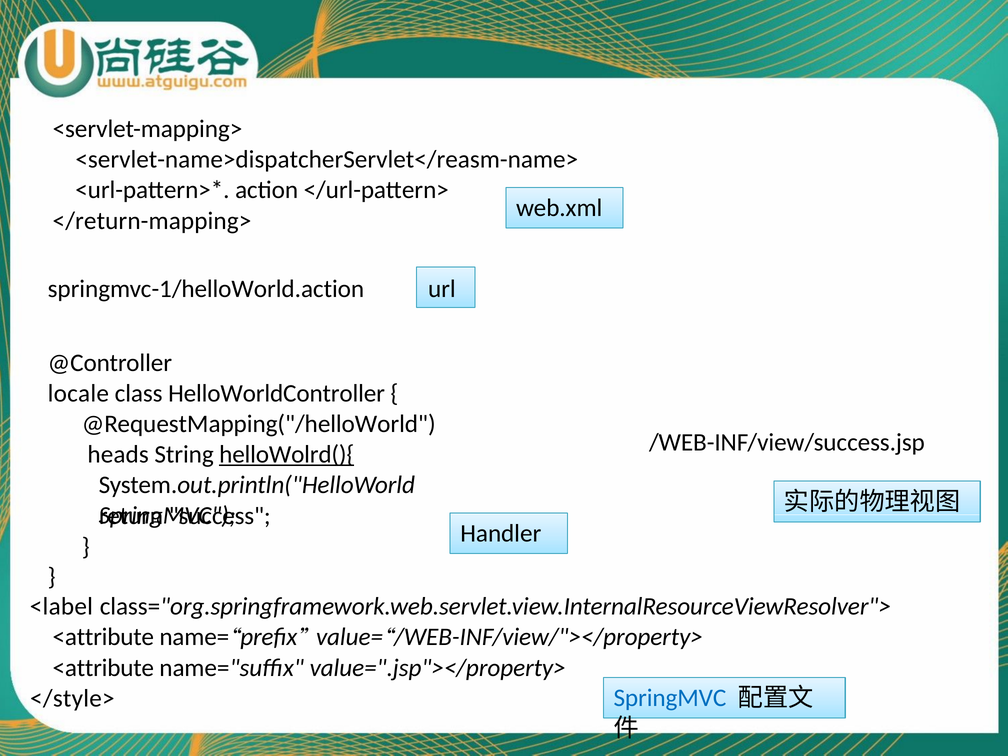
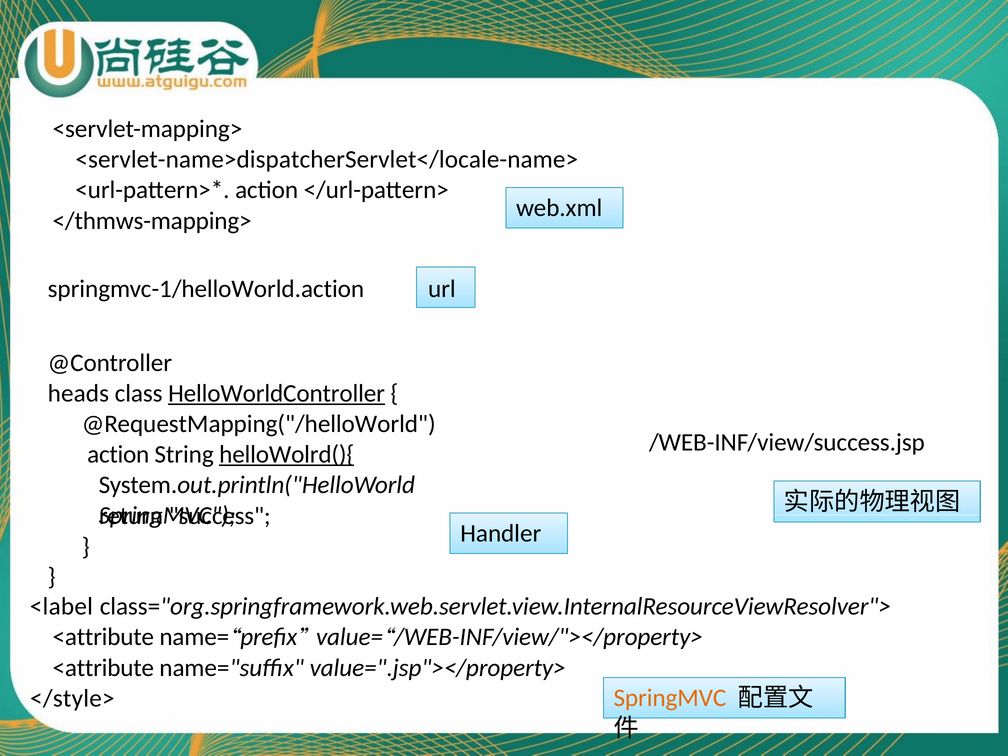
<servlet-name>dispatcherServlet</reasm-name>: <servlet-name>dispatcherServlet</reasm-name> -> <servlet-name>dispatcherServlet</locale-name>
</return-mapping>: </return-mapping> -> </thmws-mapping>
locale: locale -> heads
HelloWorldController underline: none -> present
heads at (118, 454): heads -> action
SpringMVC at (670, 698) colour: blue -> orange
